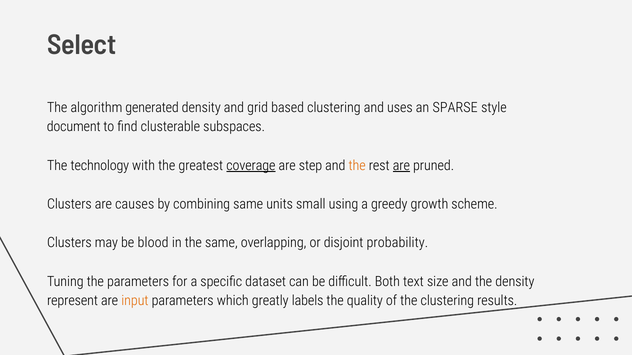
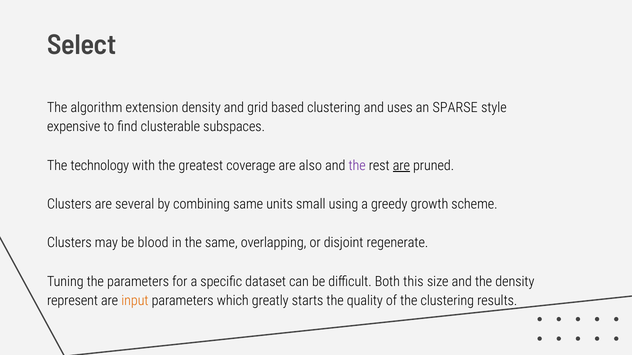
generated: generated -> extension
document: document -> expensive
coverage underline: present -> none
step: step -> also
the at (357, 166) colour: orange -> purple
causes: causes -> several
probability: probability -> regenerate
text: text -> this
labels: labels -> starts
